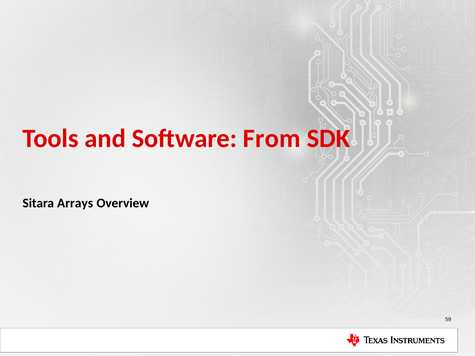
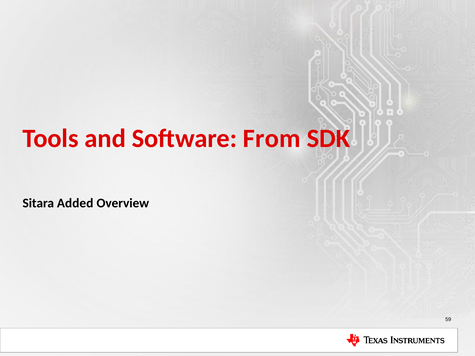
Arrays: Arrays -> Added
